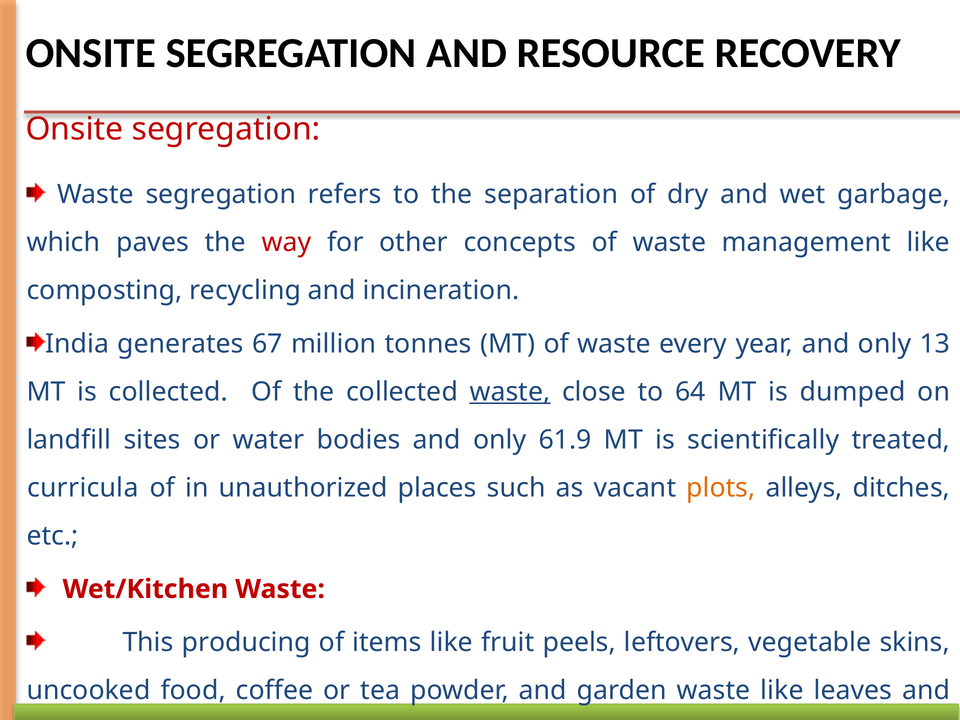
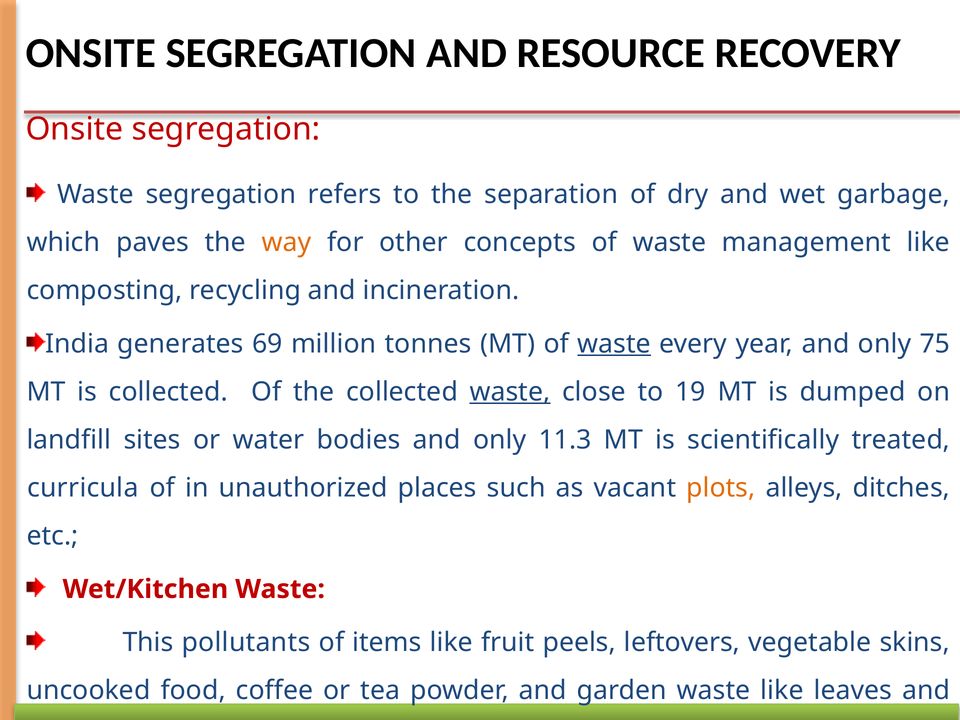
way colour: red -> orange
67: 67 -> 69
waste at (614, 344) underline: none -> present
13: 13 -> 75
64: 64 -> 19
61.9: 61.9 -> 11.3
producing: producing -> pollutants
